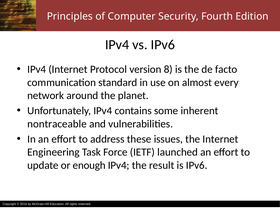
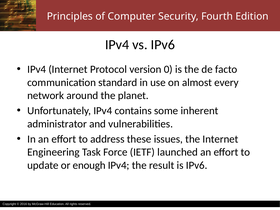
8: 8 -> 0
nontraceable: nontraceable -> administrator
